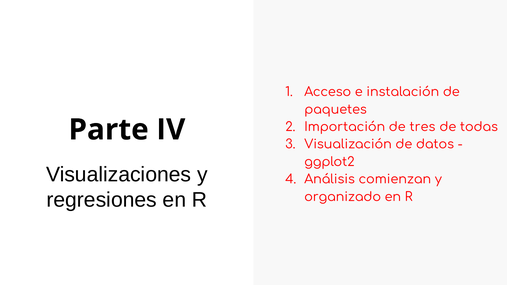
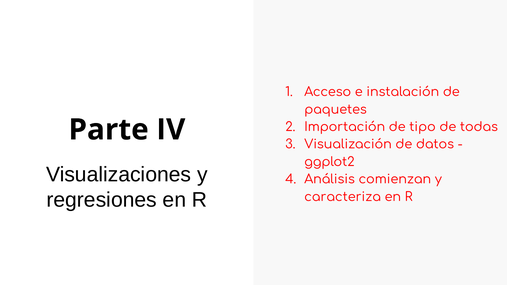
tres: tres -> tipo
organizado: organizado -> caracteriza
